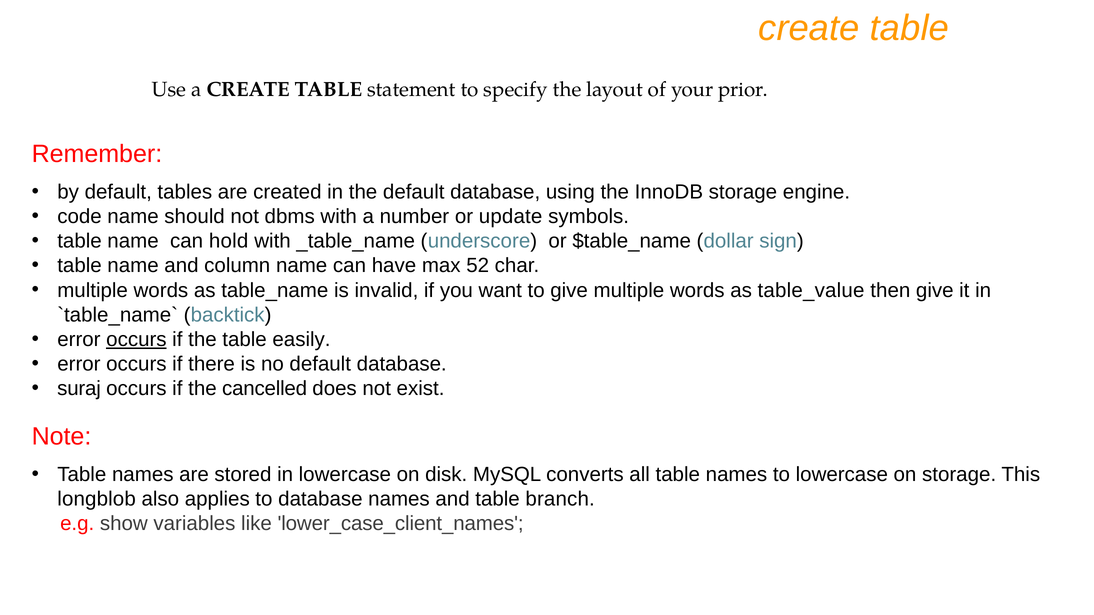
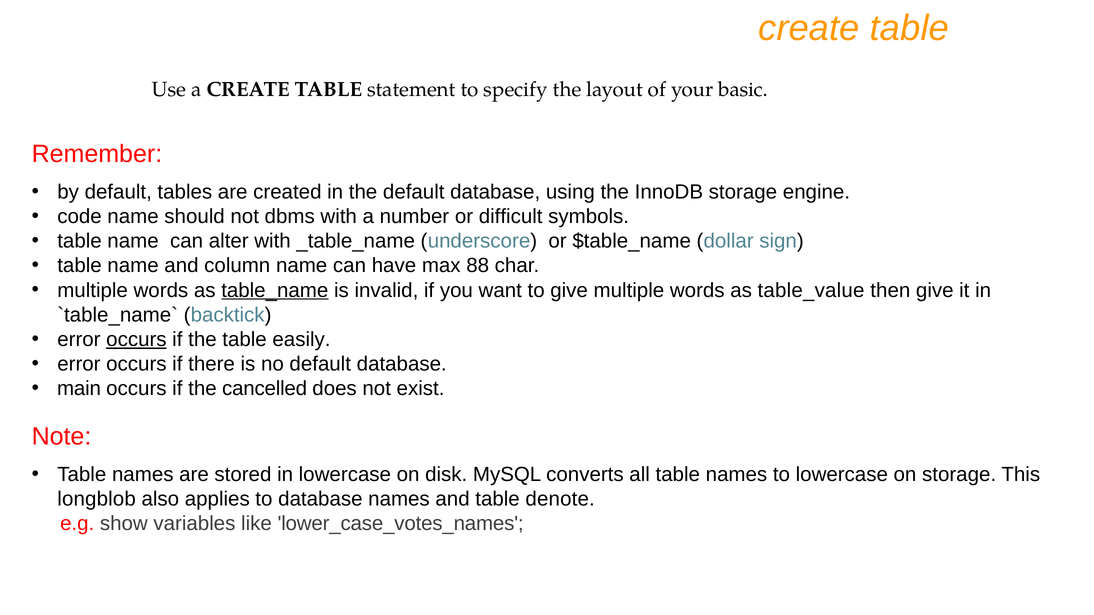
prior: prior -> basic
update: update -> difficult
hold: hold -> alter
52: 52 -> 88
table_name underline: none -> present
suraj: suraj -> main
branch: branch -> denote
lower_case_client_names: lower_case_client_names -> lower_case_votes_names
